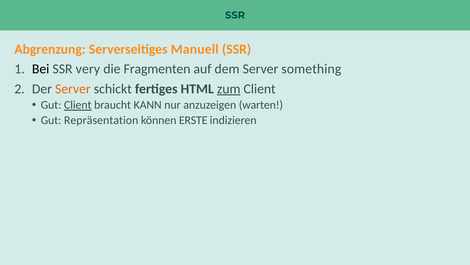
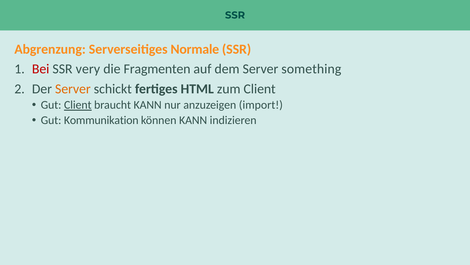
Manuell: Manuell -> Normale
Bei colour: black -> red
zum underline: present -> none
warten: warten -> import
Repräsentation: Repräsentation -> Kommunikation
können ERSTE: ERSTE -> KANN
